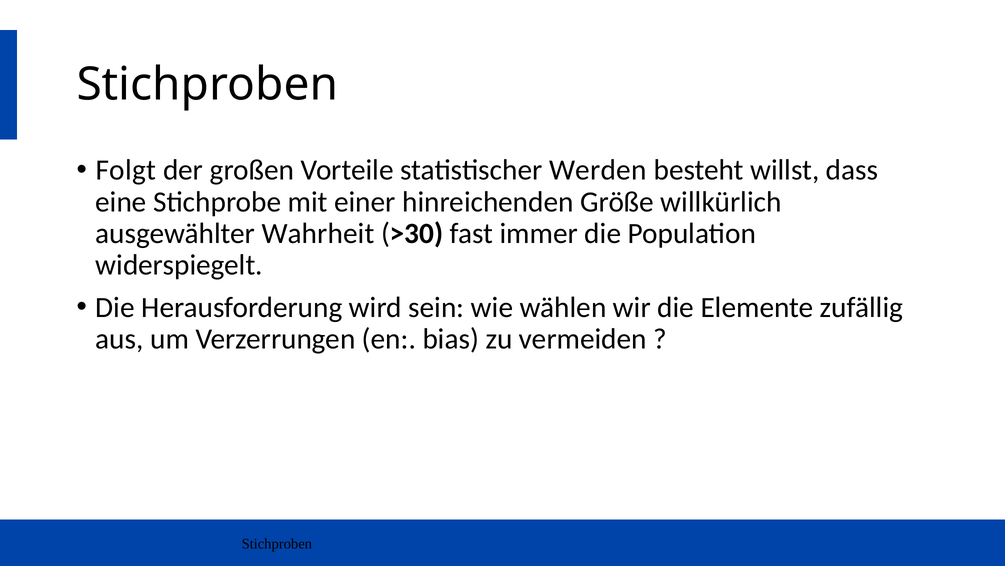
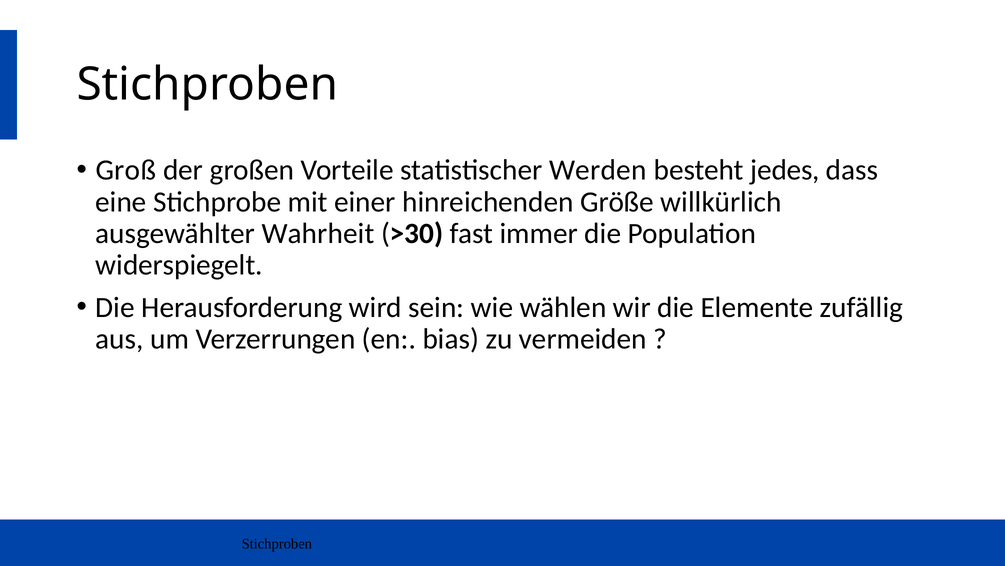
Folgt: Folgt -> Groß
willst: willst -> jedes
